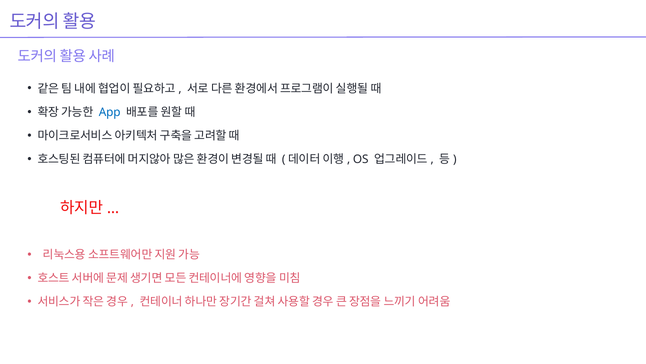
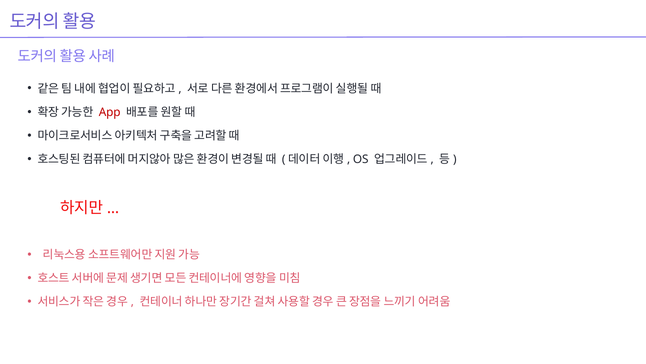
App colour: blue -> red
